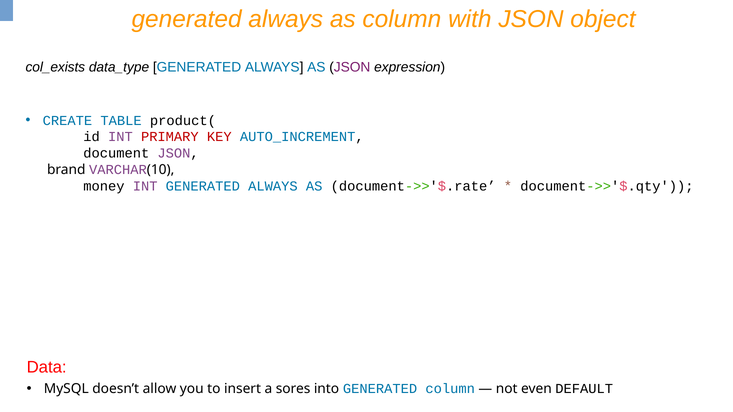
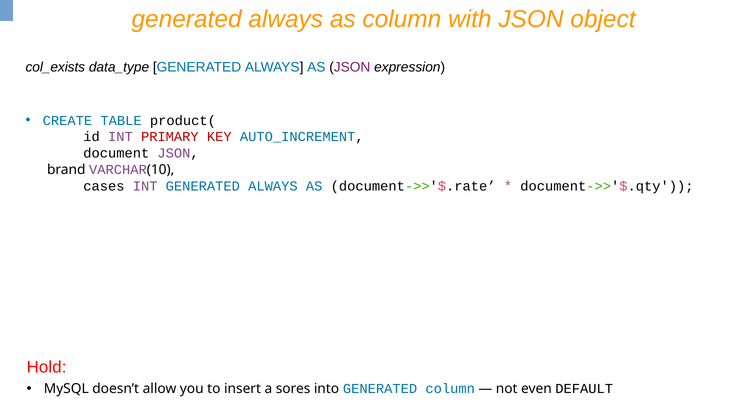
money: money -> cases
Data: Data -> Hold
